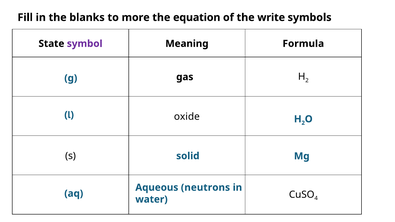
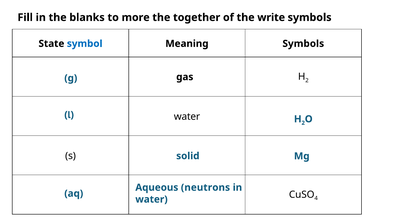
equation: equation -> together
symbol colour: purple -> blue
Meaning Formula: Formula -> Symbols
oxide at (187, 117): oxide -> water
